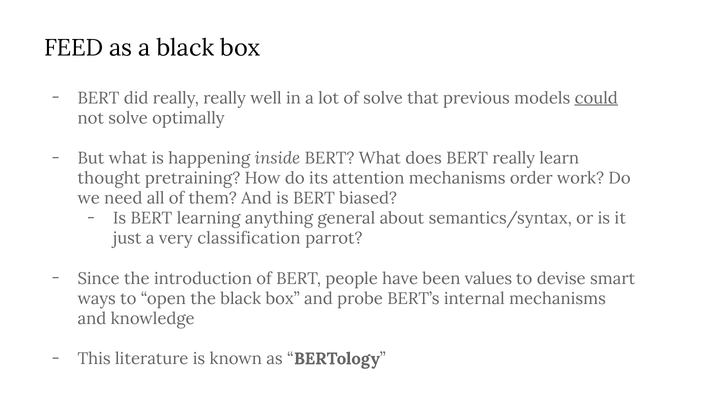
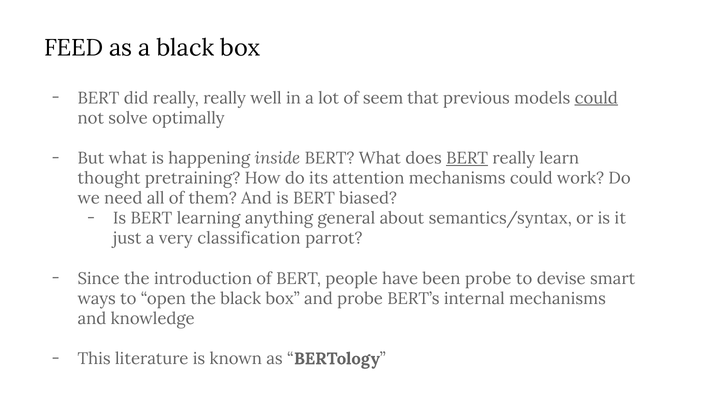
of solve: solve -> seem
BERT at (467, 158) underline: none -> present
mechanisms order: order -> could
been values: values -> probe
